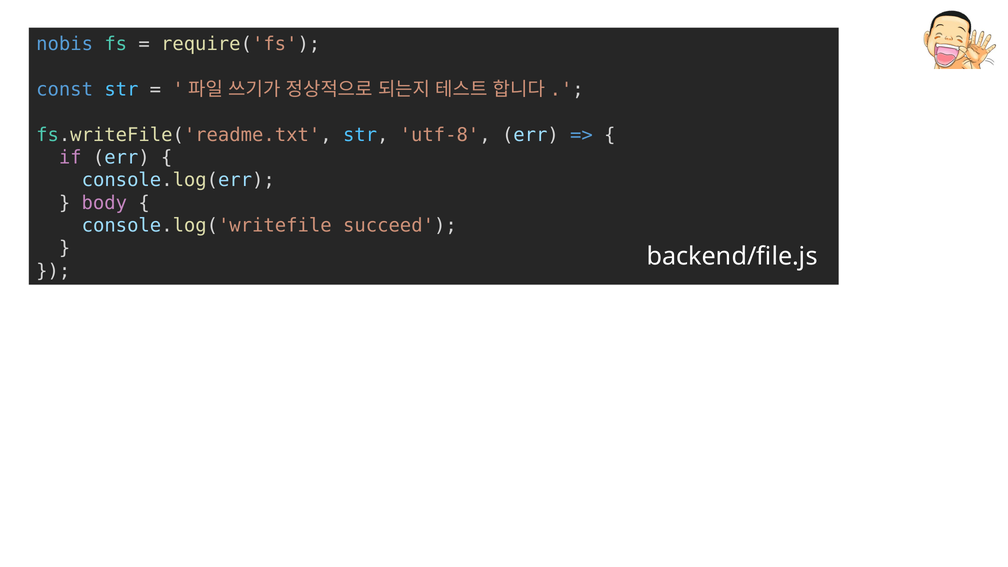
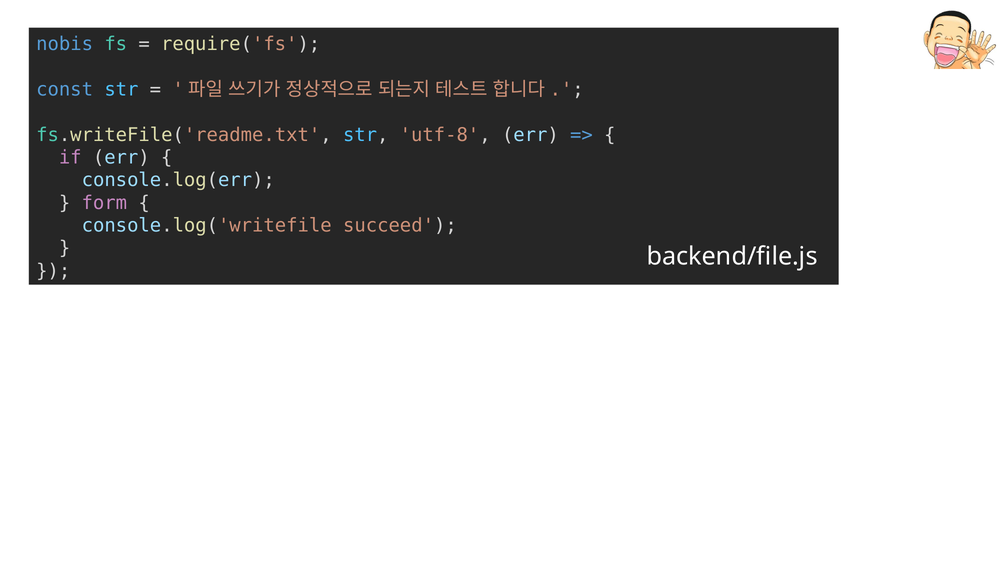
body: body -> form
